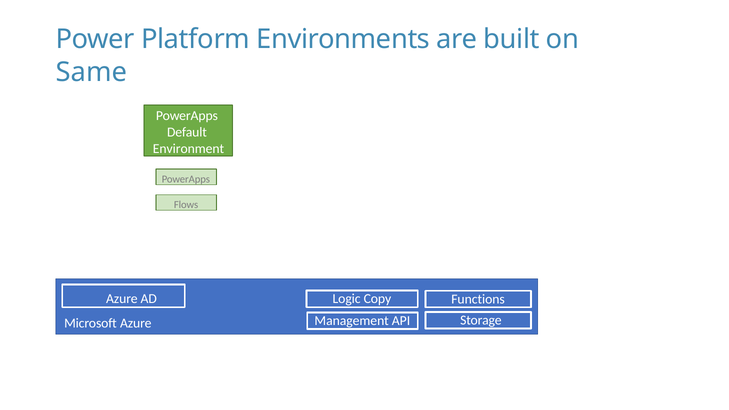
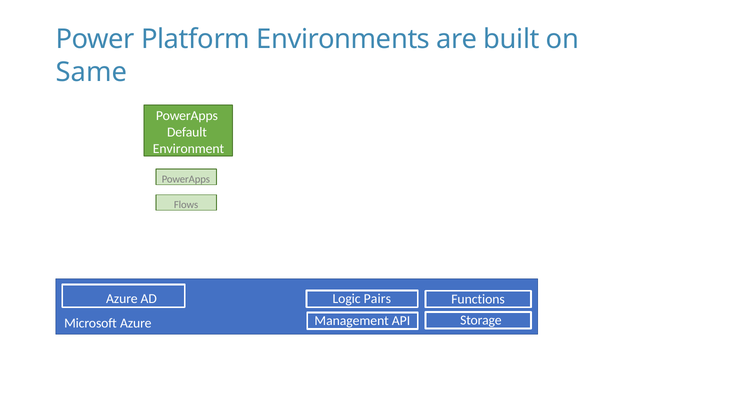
Copy: Copy -> Pairs
